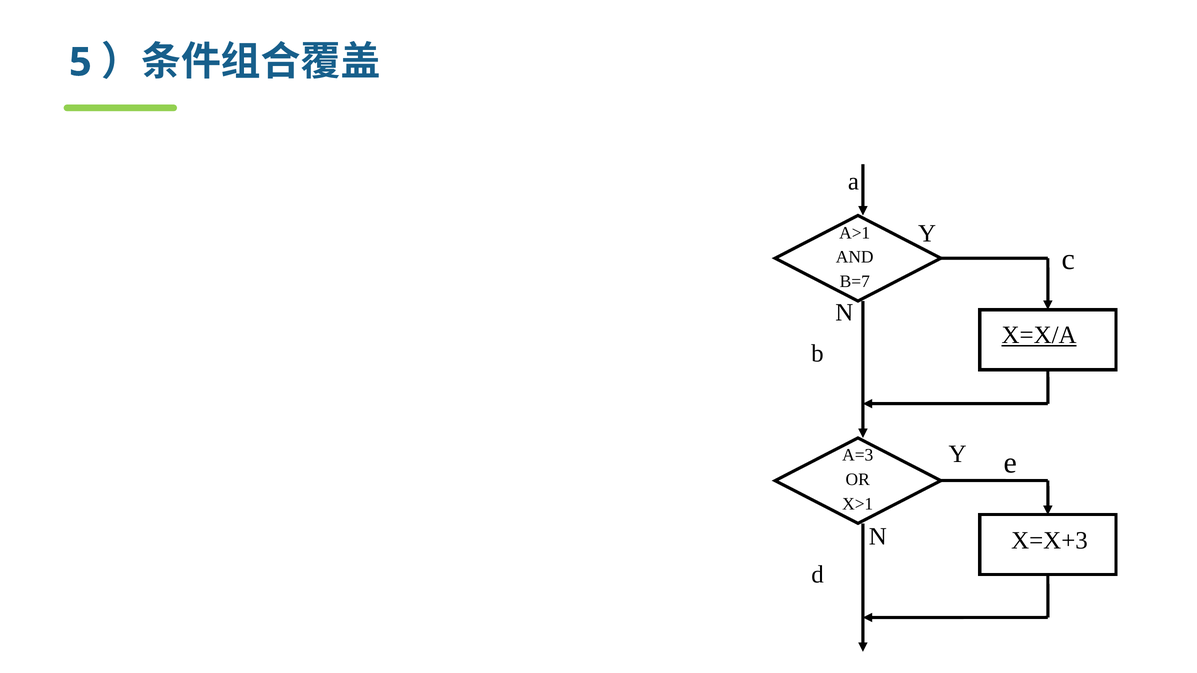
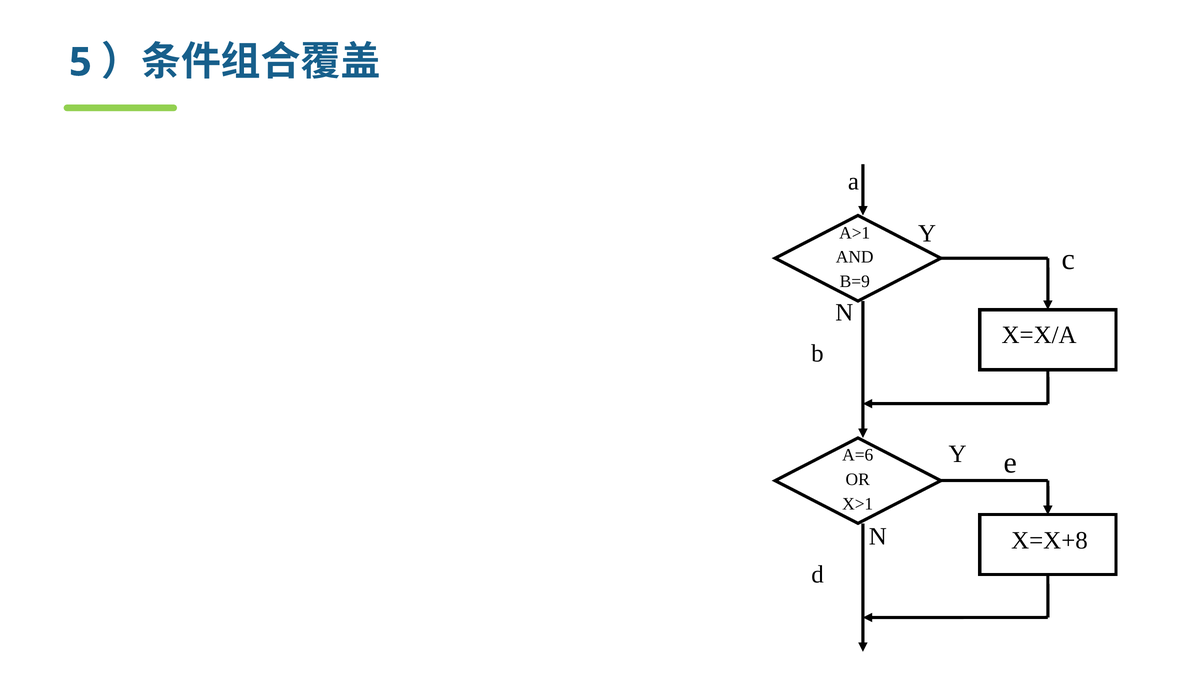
B=7: B=7 -> B=9
X=X/A underline: present -> none
A=3: A=3 -> A=6
X=X+3: X=X+3 -> X=X+8
